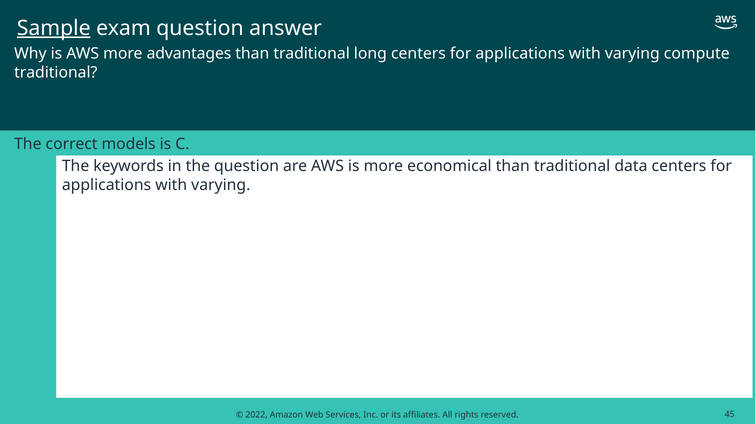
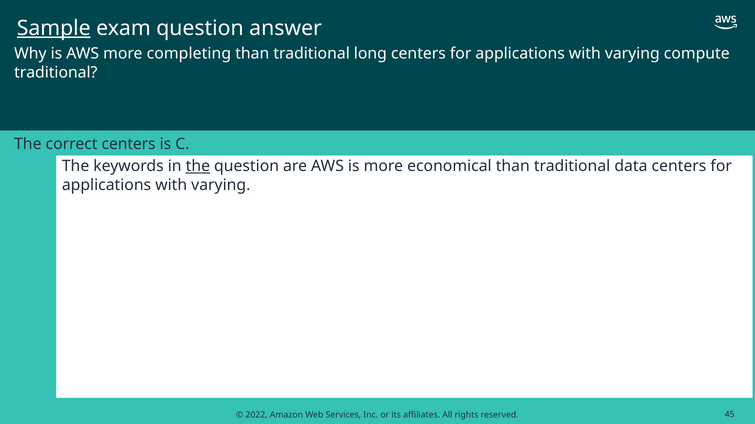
advantages: advantages -> completing
correct models: models -> centers
the at (198, 167) underline: none -> present
